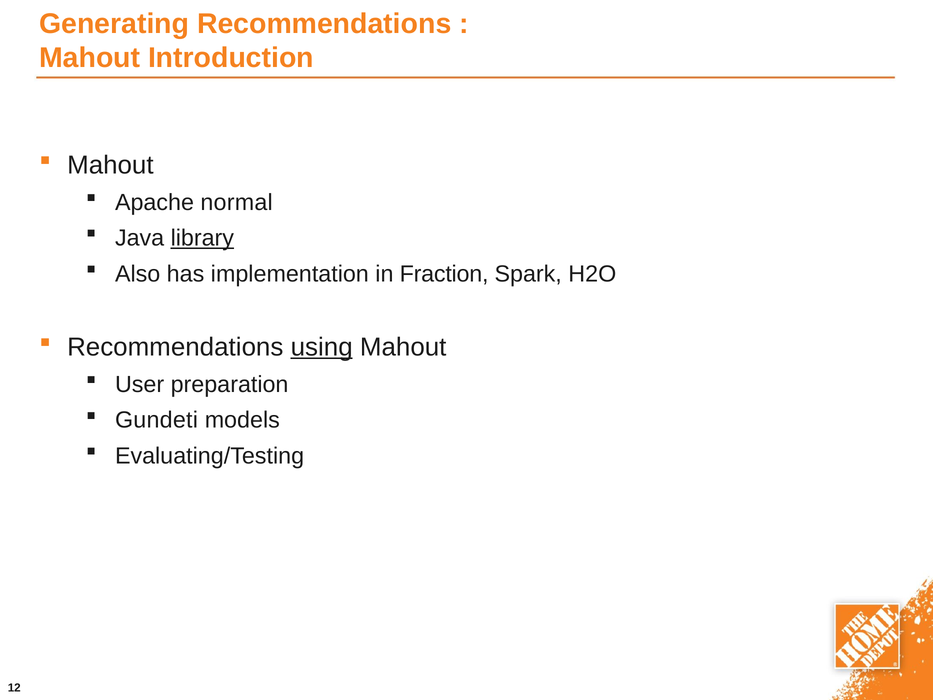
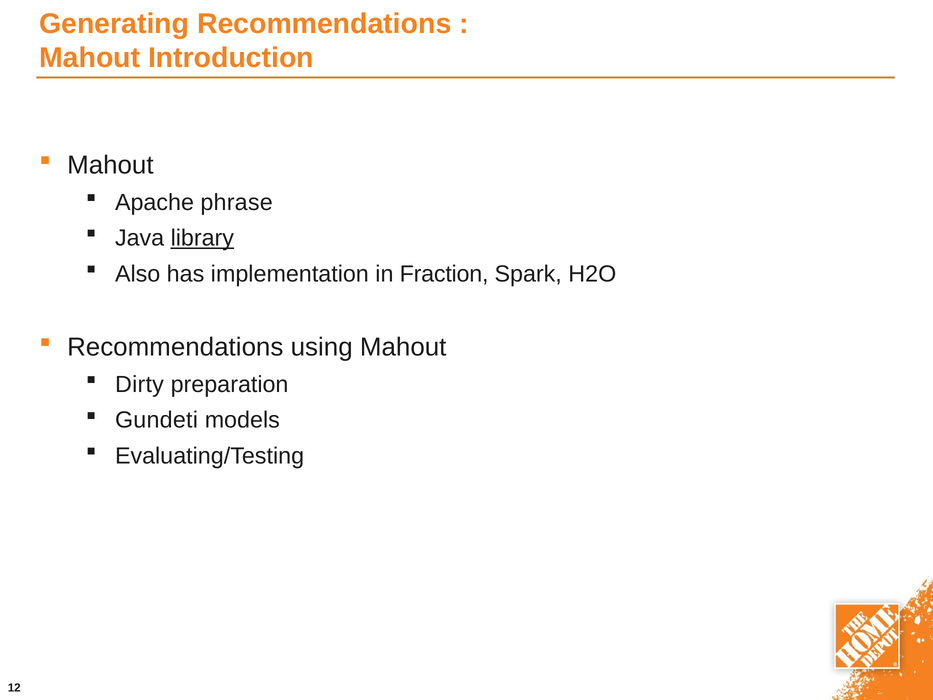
normal: normal -> phrase
using underline: present -> none
User: User -> Dirty
